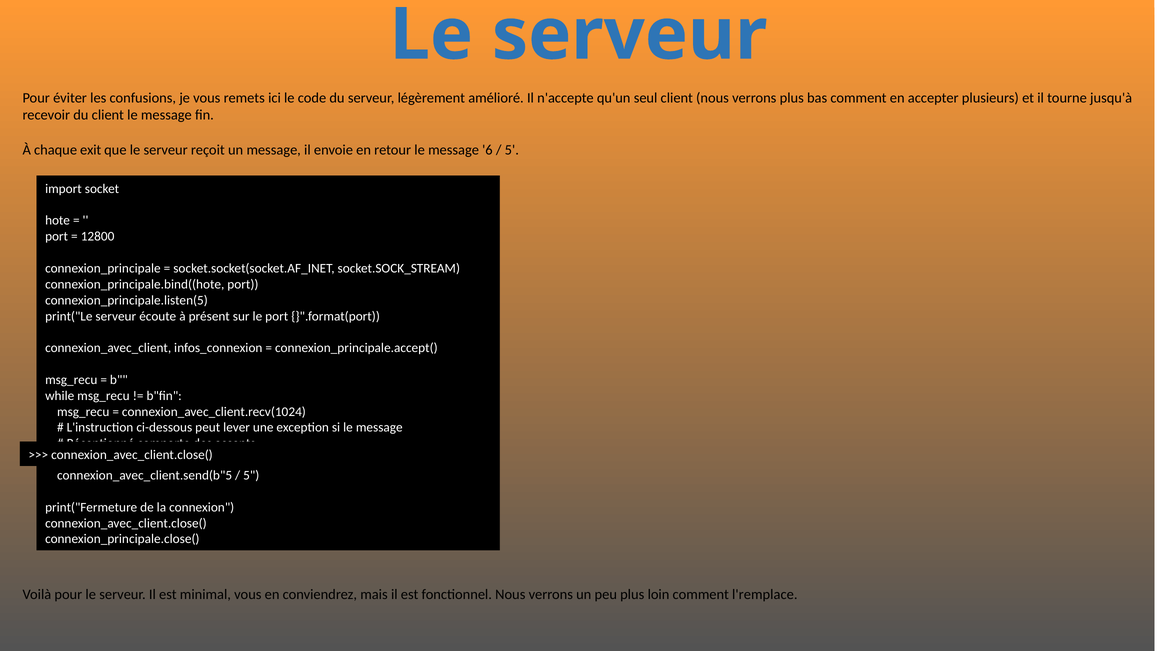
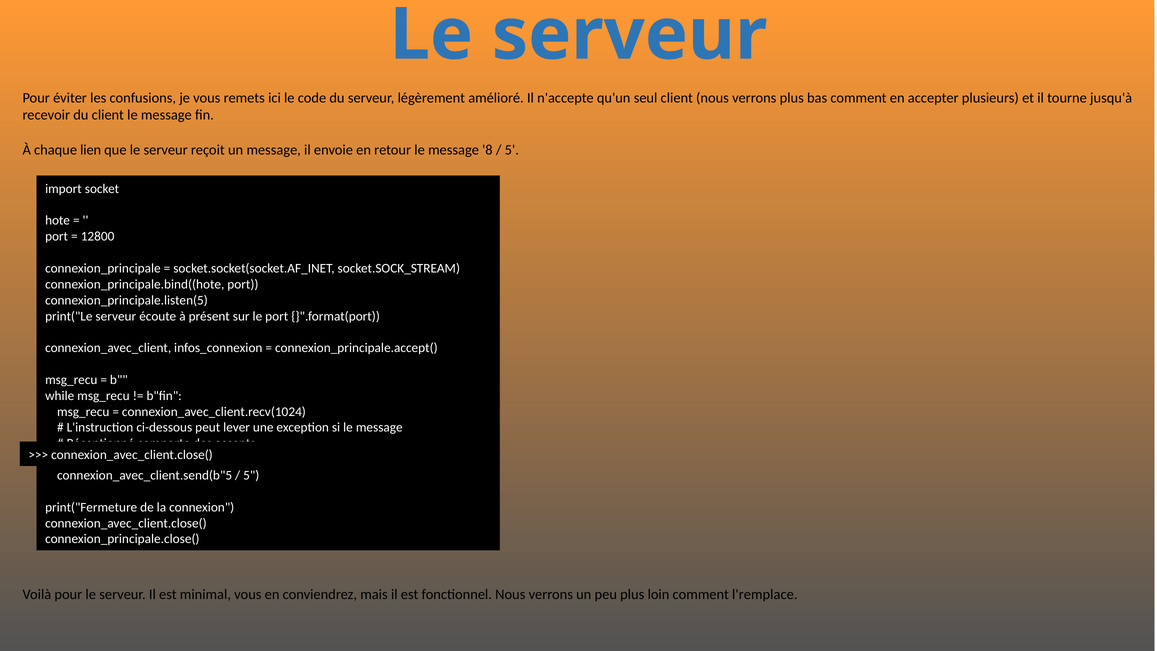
exit: exit -> lien
6: 6 -> 8
